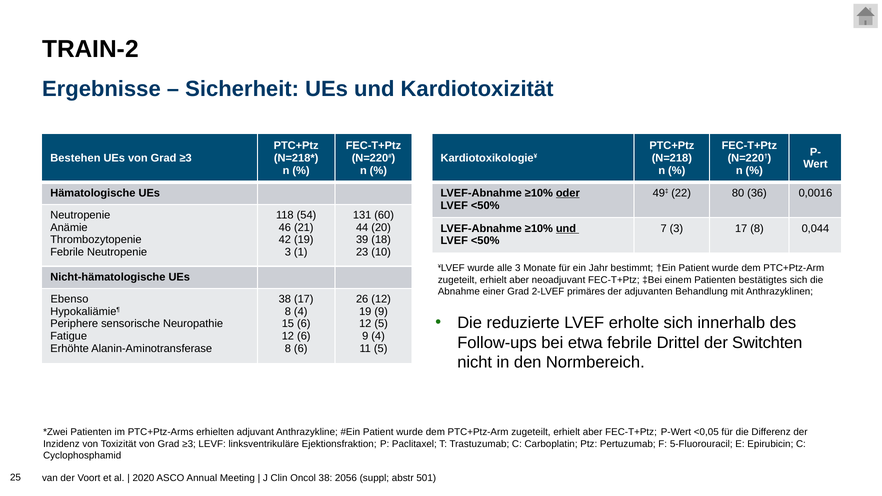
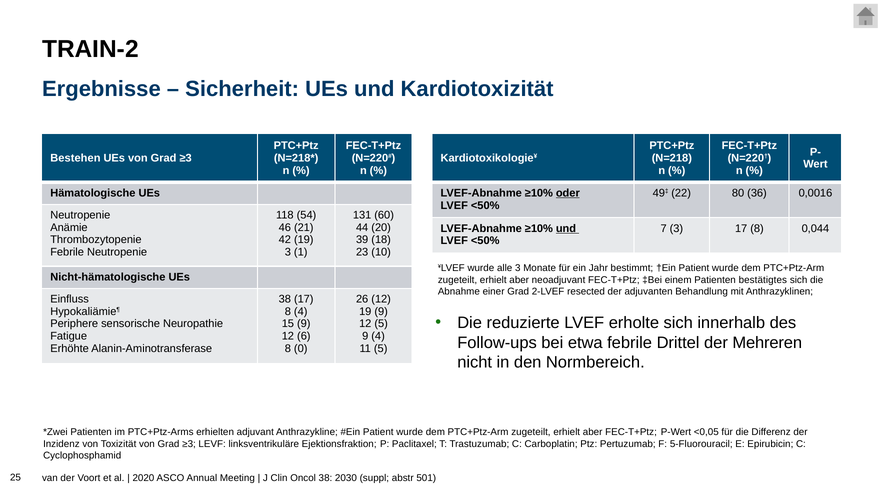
primäres: primäres -> resected
Ebenso: Ebenso -> Einfluss
15 6: 6 -> 9
Switchten: Switchten -> Mehreren
8 6: 6 -> 0
2056: 2056 -> 2030
